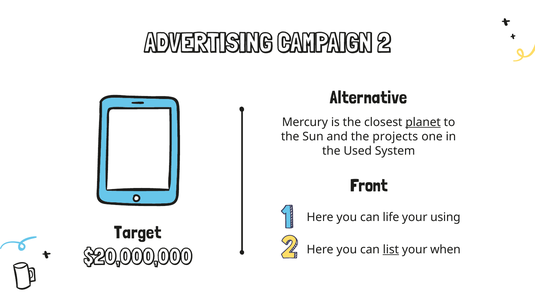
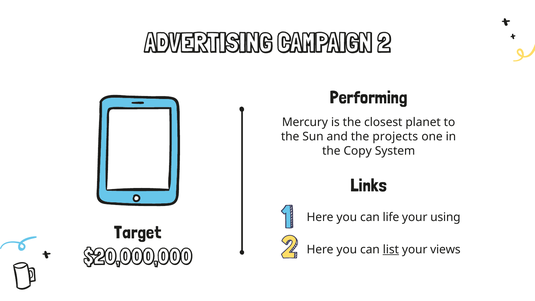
Alternative: Alternative -> Performing
planet underline: present -> none
Used: Used -> Copy
Front: Front -> Links
when: when -> views
